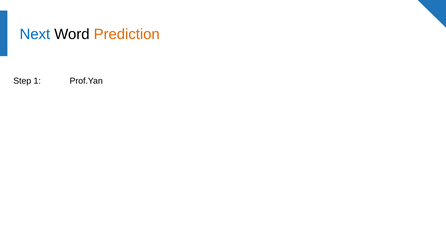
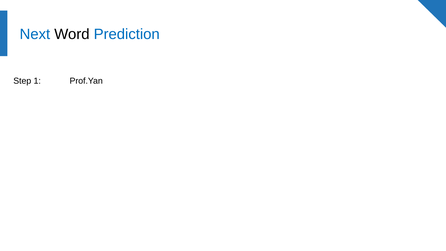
Prediction colour: orange -> blue
